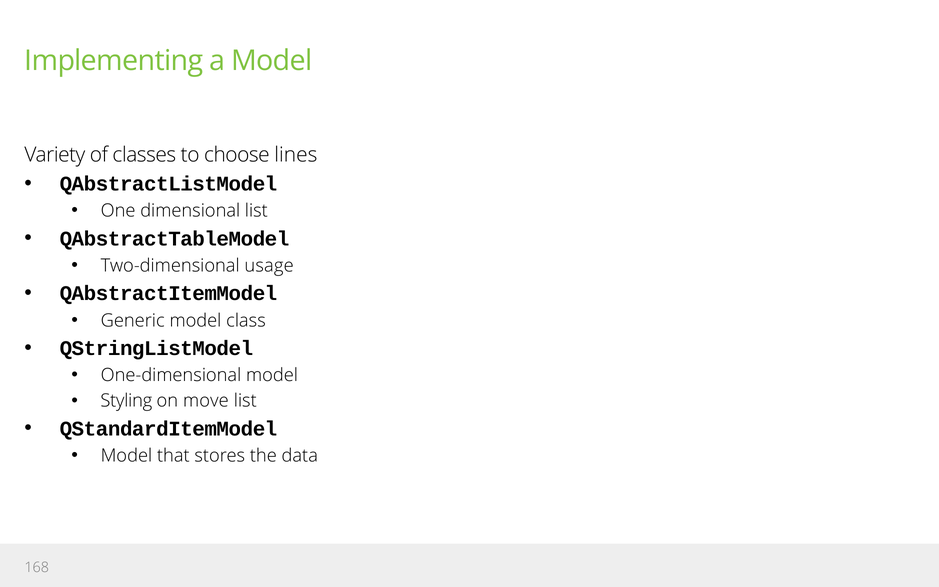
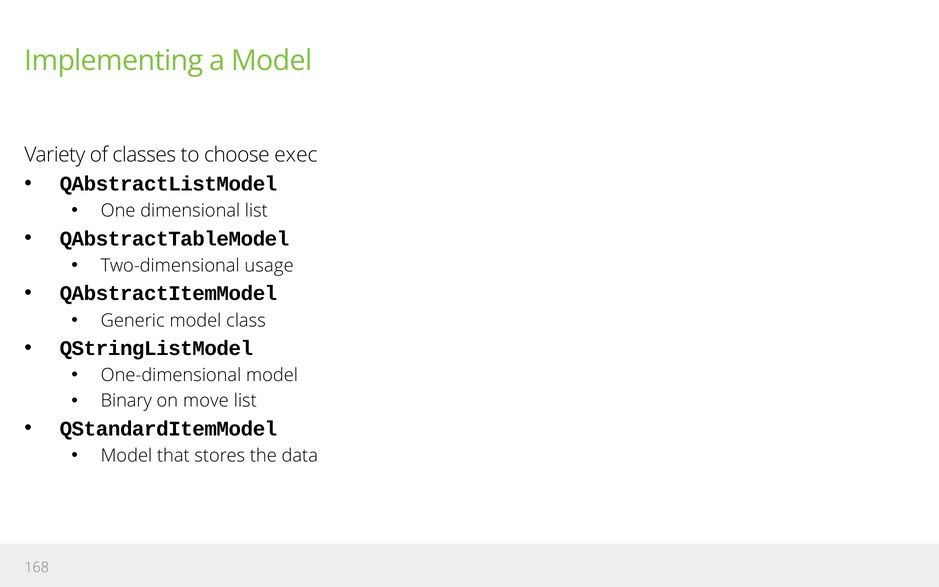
lines: lines -> exec
Styling: Styling -> Binary
